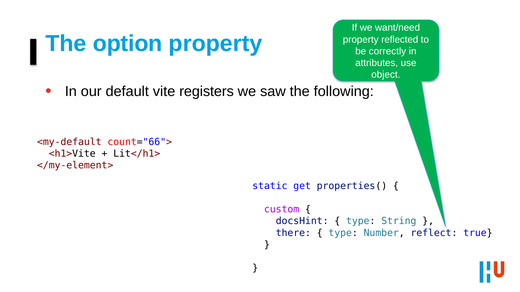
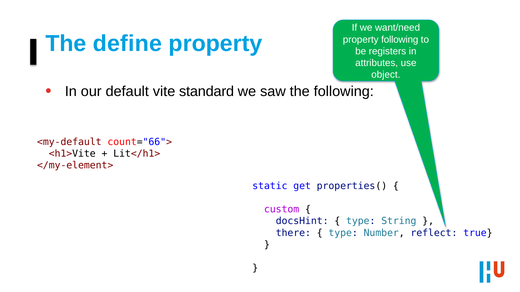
option: option -> define
property reflected: reflected -> following
correctly: correctly -> registers
registers: registers -> standard
